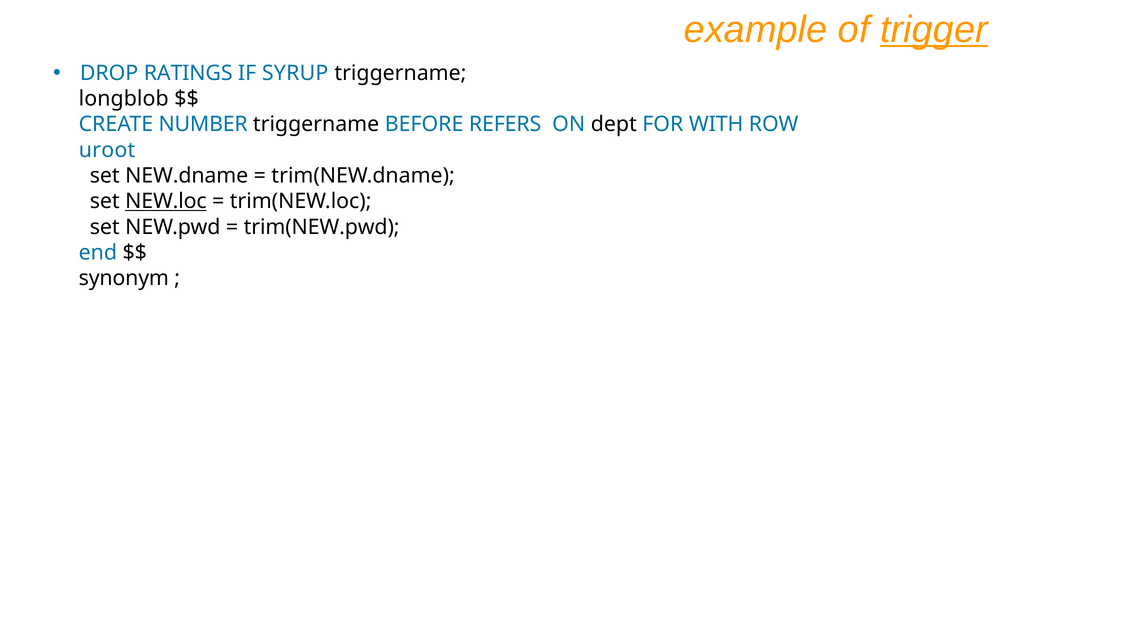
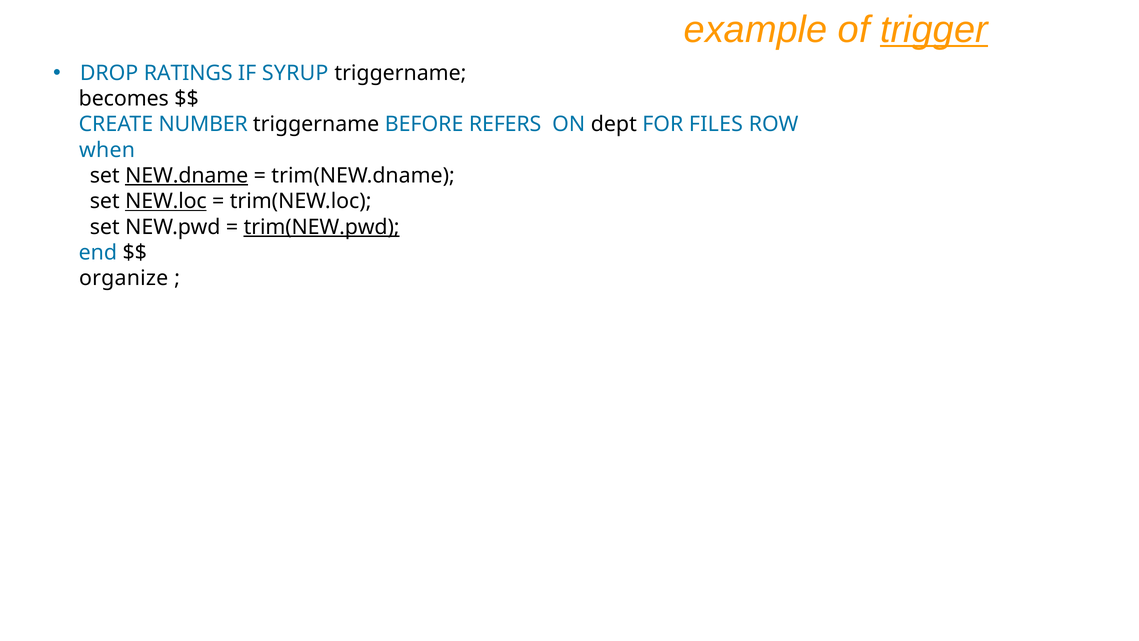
longblob: longblob -> becomes
WITH: WITH -> FILES
uroot: uroot -> when
NEW.dname underline: none -> present
trim(NEW.pwd underline: none -> present
synonym: synonym -> organize
